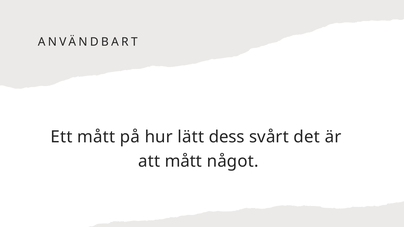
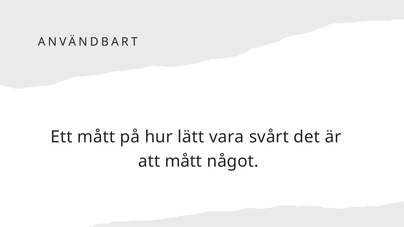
dess: dess -> vara
